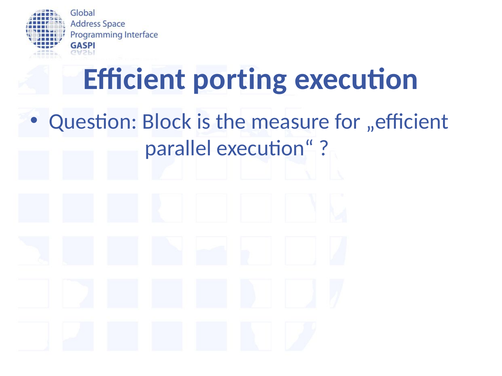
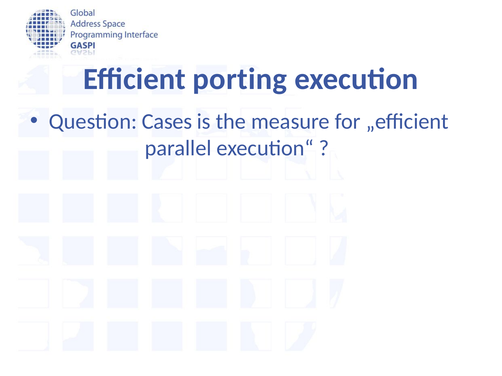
Block: Block -> Cases
